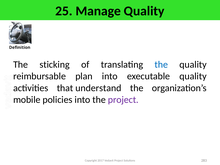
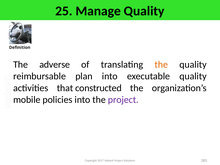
sticking: sticking -> adverse
the at (161, 64) colour: blue -> orange
understand: understand -> constructed
